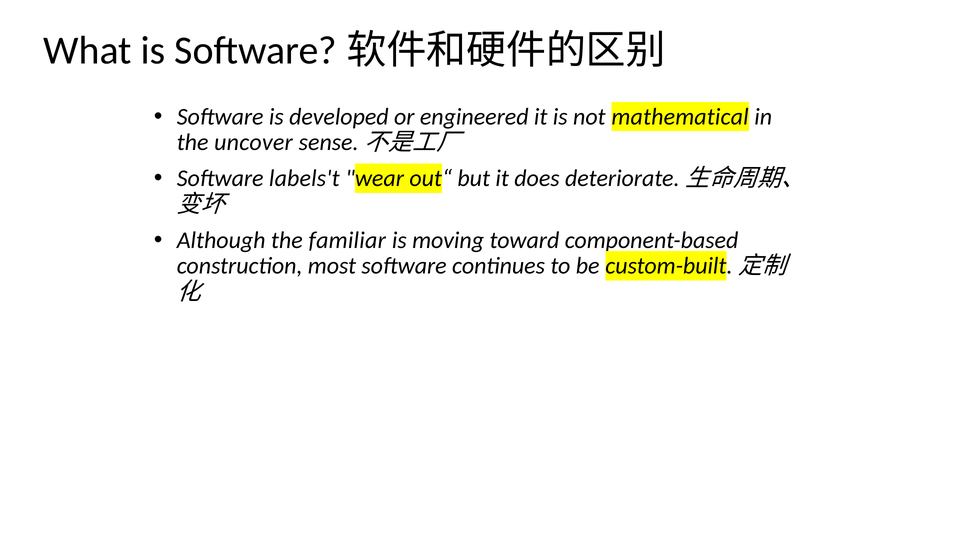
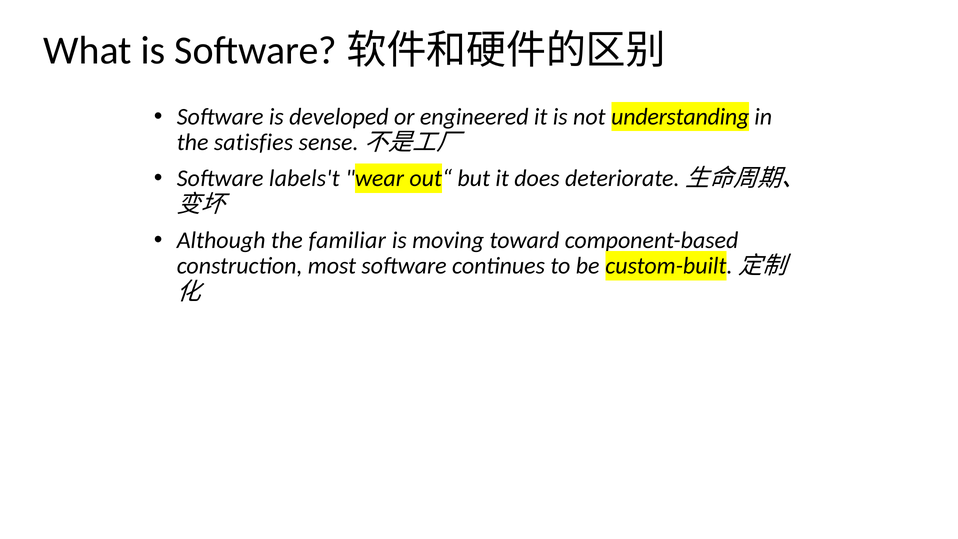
mathematical: mathematical -> understanding
uncover: uncover -> satisfies
